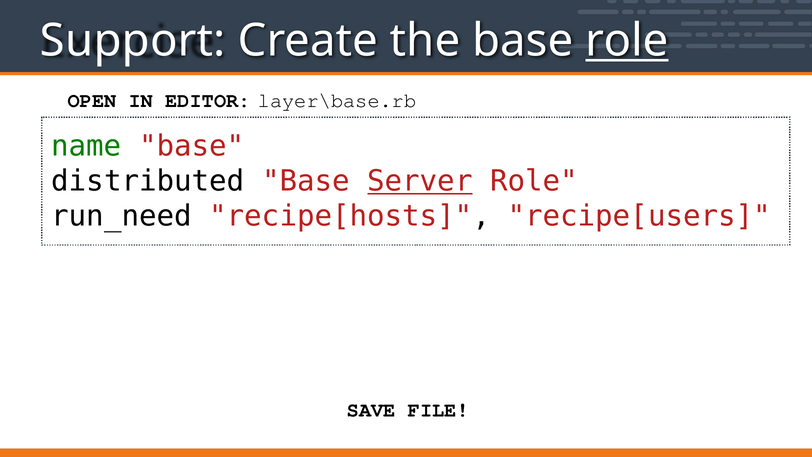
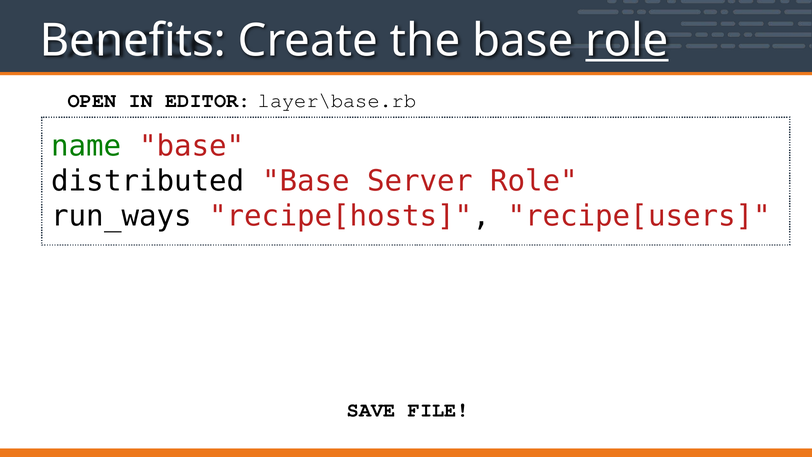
Support: Support -> Benefits
Server underline: present -> none
run_need: run_need -> run_ways
